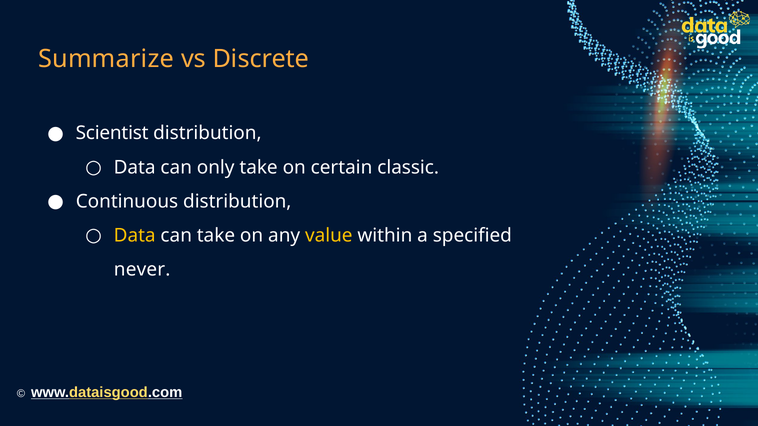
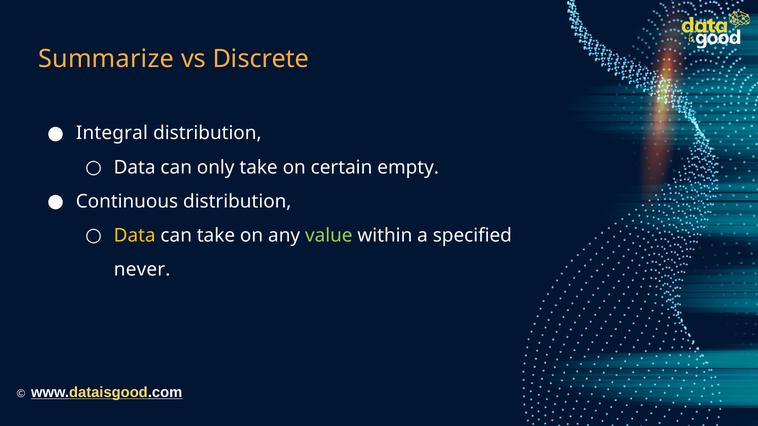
Scientist: Scientist -> Integral
classic: classic -> empty
value colour: yellow -> light green
